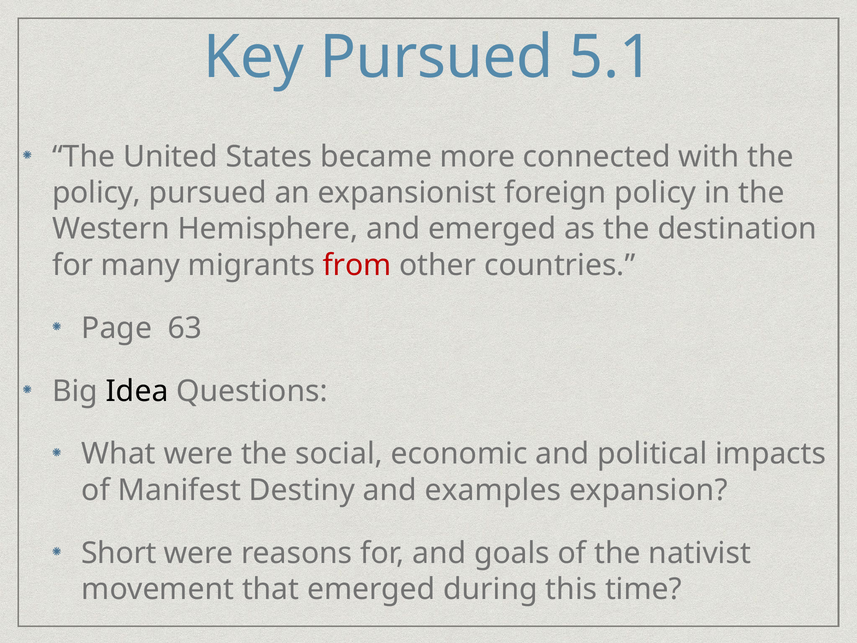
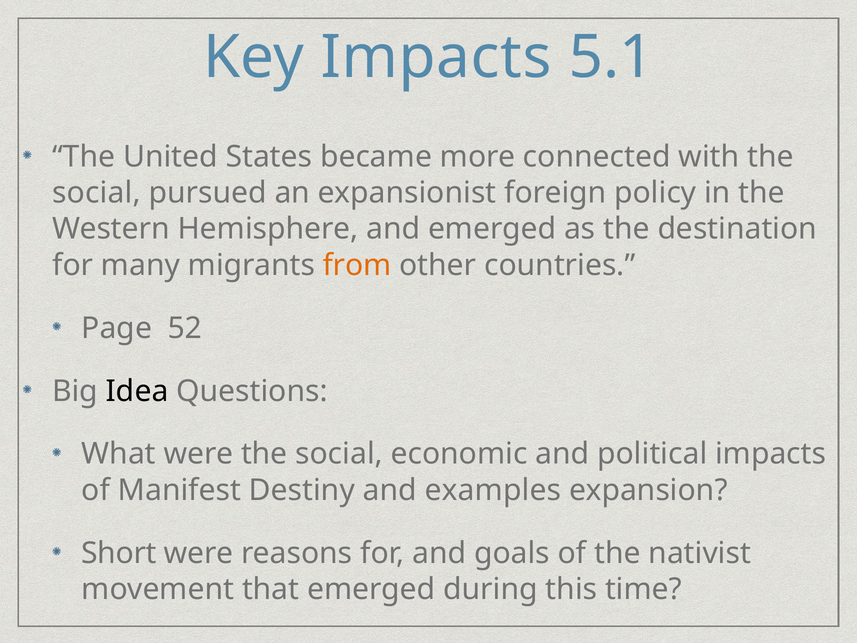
Key Pursued: Pursued -> Impacts
policy at (97, 193): policy -> social
from colour: red -> orange
63: 63 -> 52
